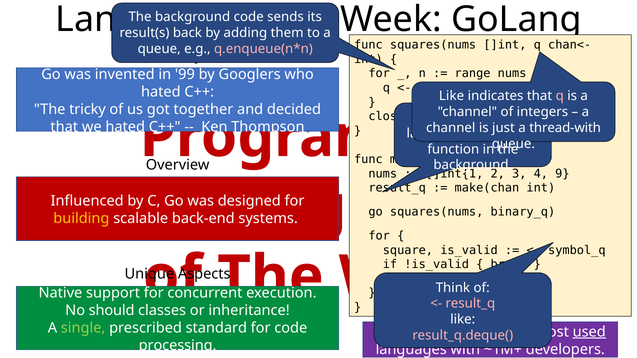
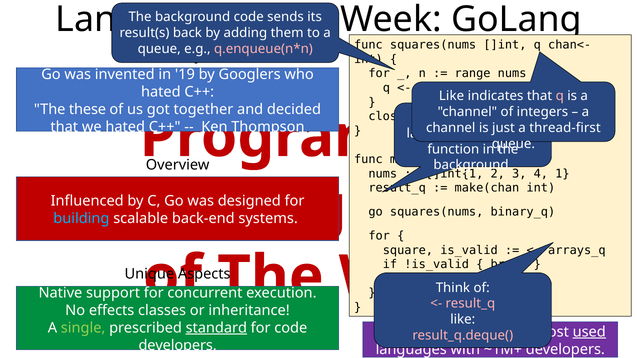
99: 99 -> 19
tricky: tricky -> these
thread-with: thread-with -> thread-first
9: 9 -> 1
building colour: yellow -> light blue
symbol_q: symbol_q -> arrays_q
should: should -> effects
standard underline: none -> present
processing at (178, 346): processing -> developers
